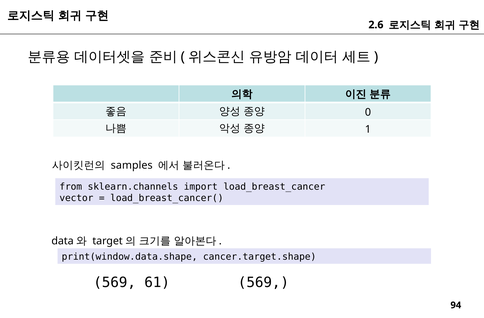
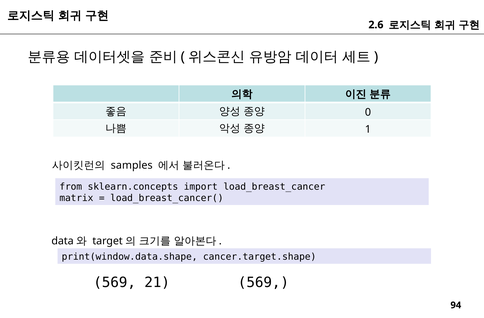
sklearn.channels: sklearn.channels -> sklearn.concepts
vector: vector -> matrix
61: 61 -> 21
